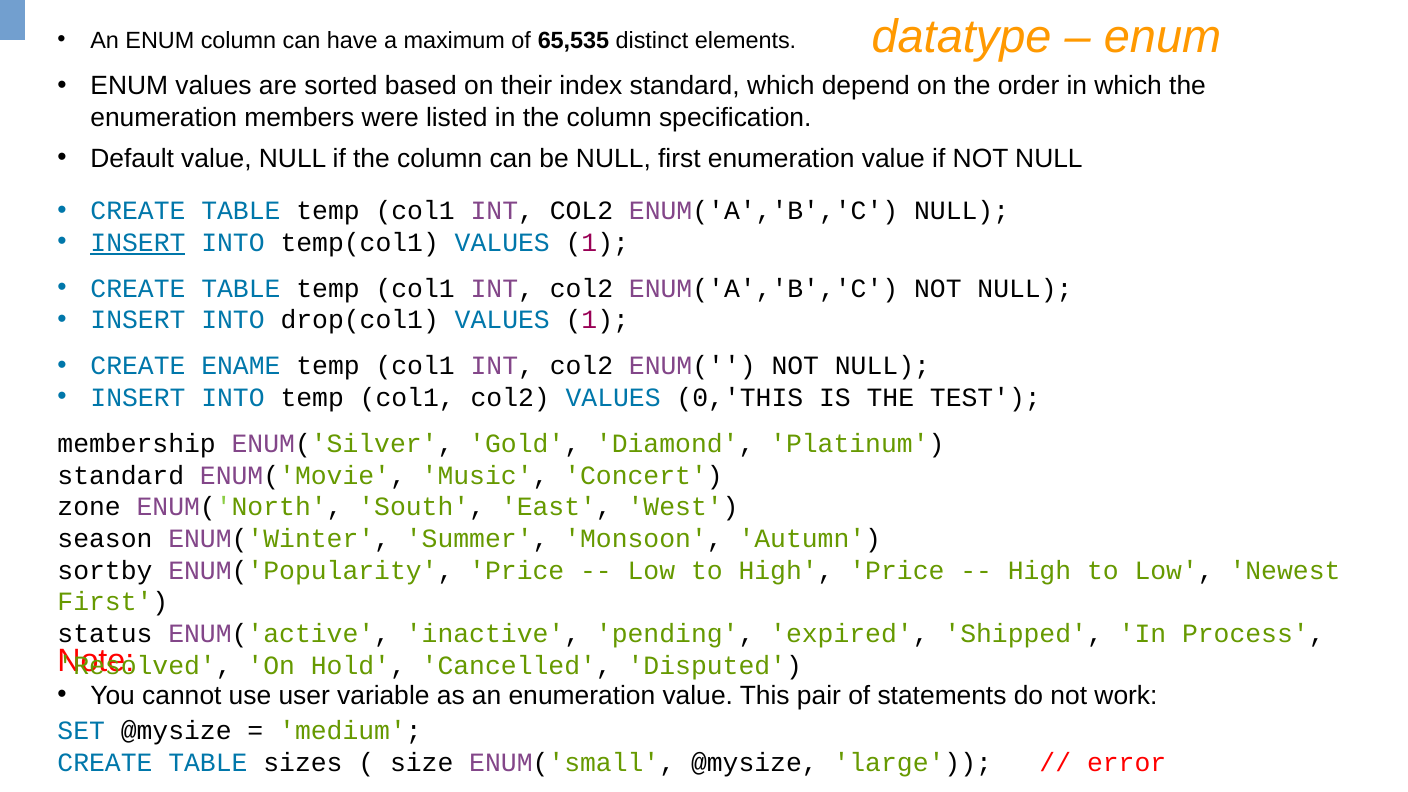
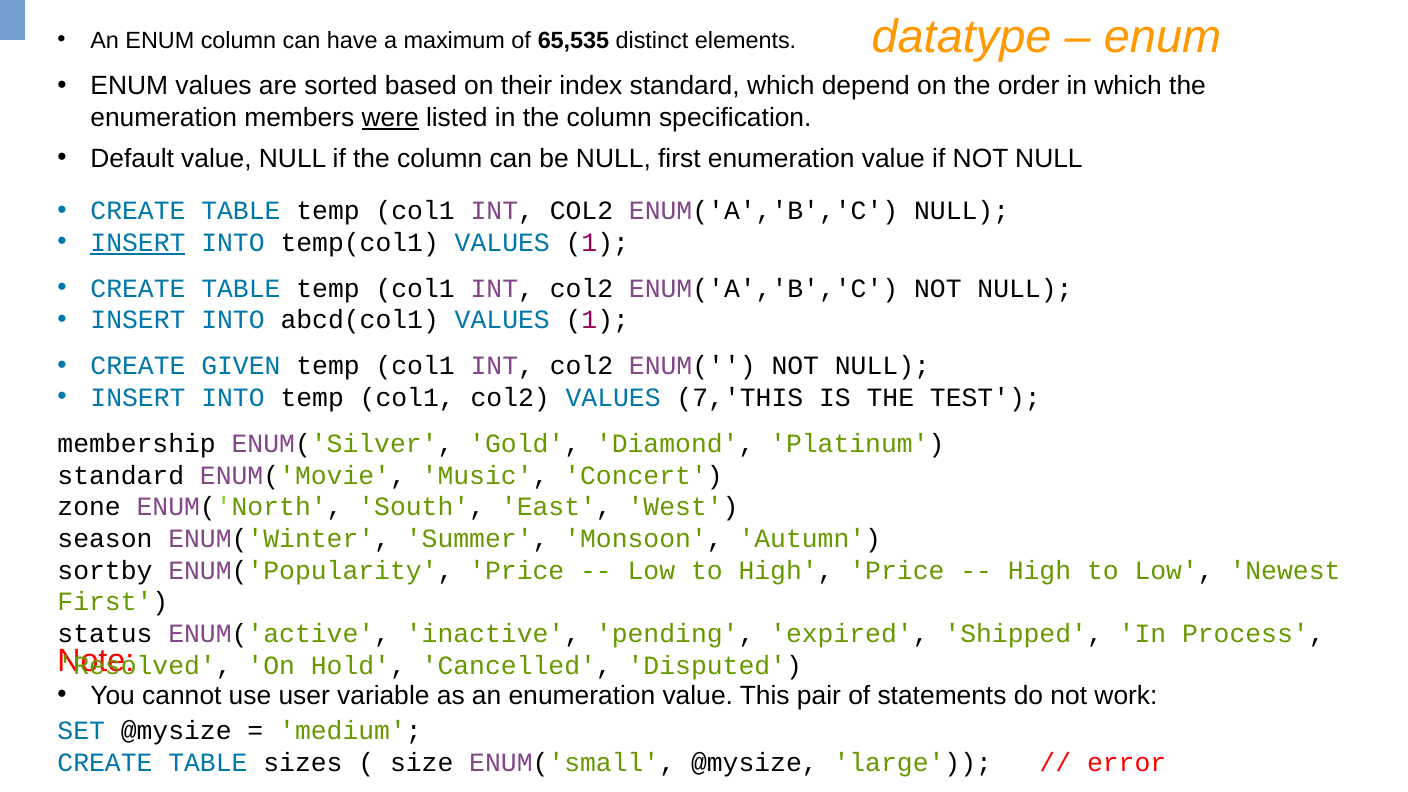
were underline: none -> present
drop(col1: drop(col1 -> abcd(col1
ENAME: ENAME -> GIVEN
0,'THIS: 0,'THIS -> 7,'THIS
